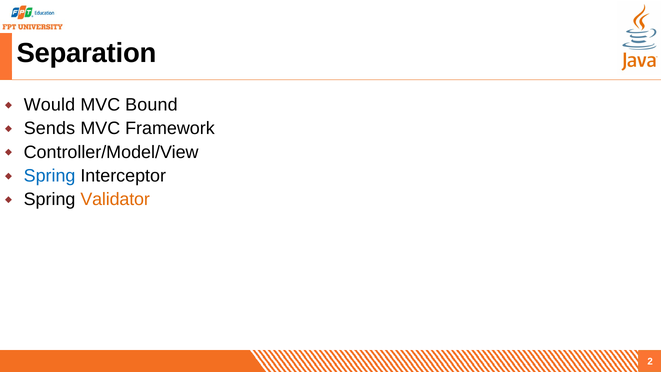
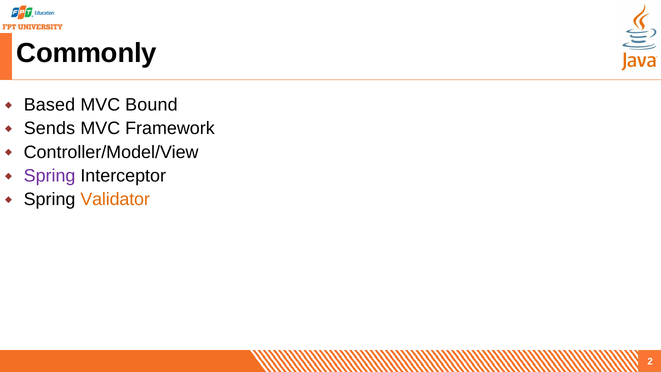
Separation: Separation -> Commonly
Would: Would -> Based
Spring at (50, 176) colour: blue -> purple
